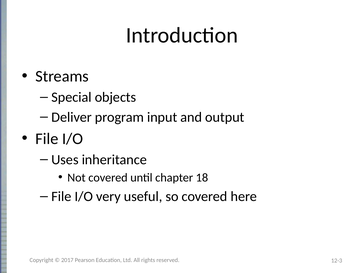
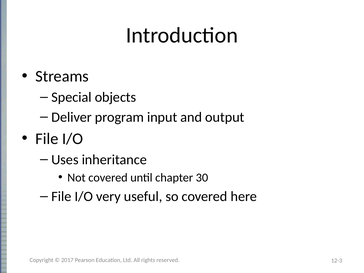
18: 18 -> 30
